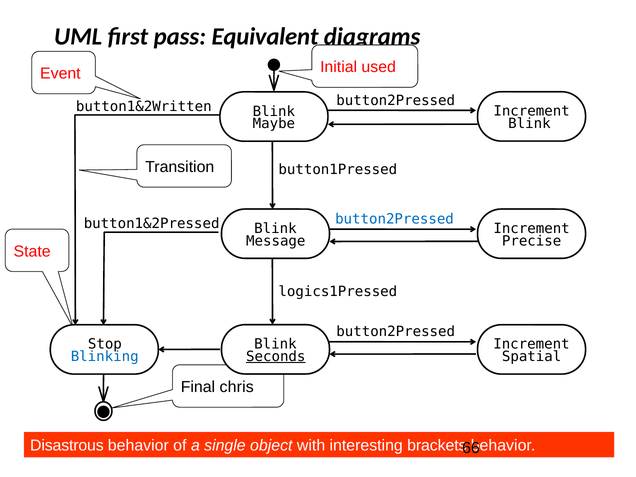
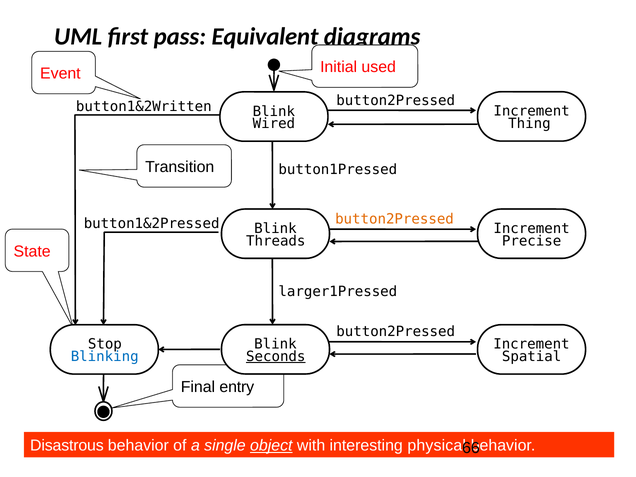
Blink at (529, 124): Blink -> Thing
Maybe: Maybe -> Wired
button2Pressed at (394, 219) colour: blue -> orange
Message: Message -> Threads
logics1Pressed: logics1Pressed -> larger1Pressed
chris: chris -> entry
object underline: none -> present
brackets: brackets -> physical
